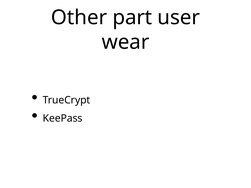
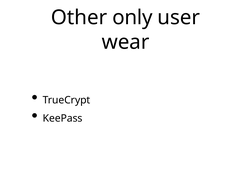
part: part -> only
